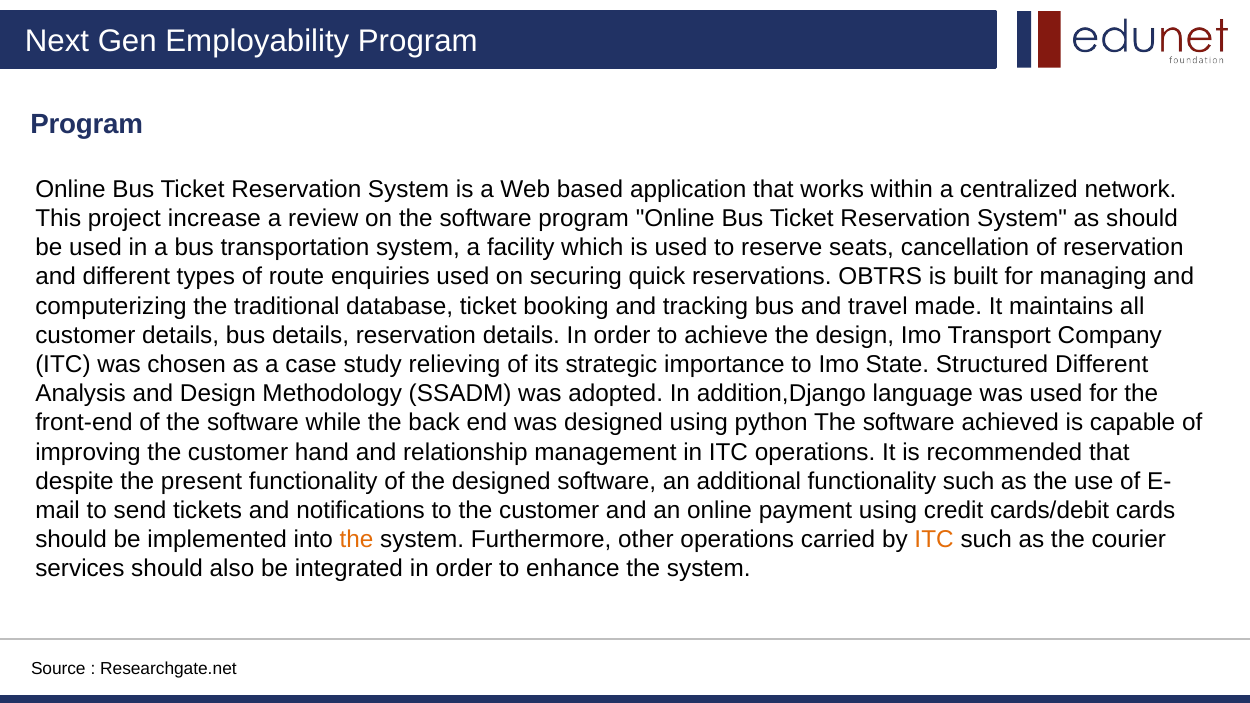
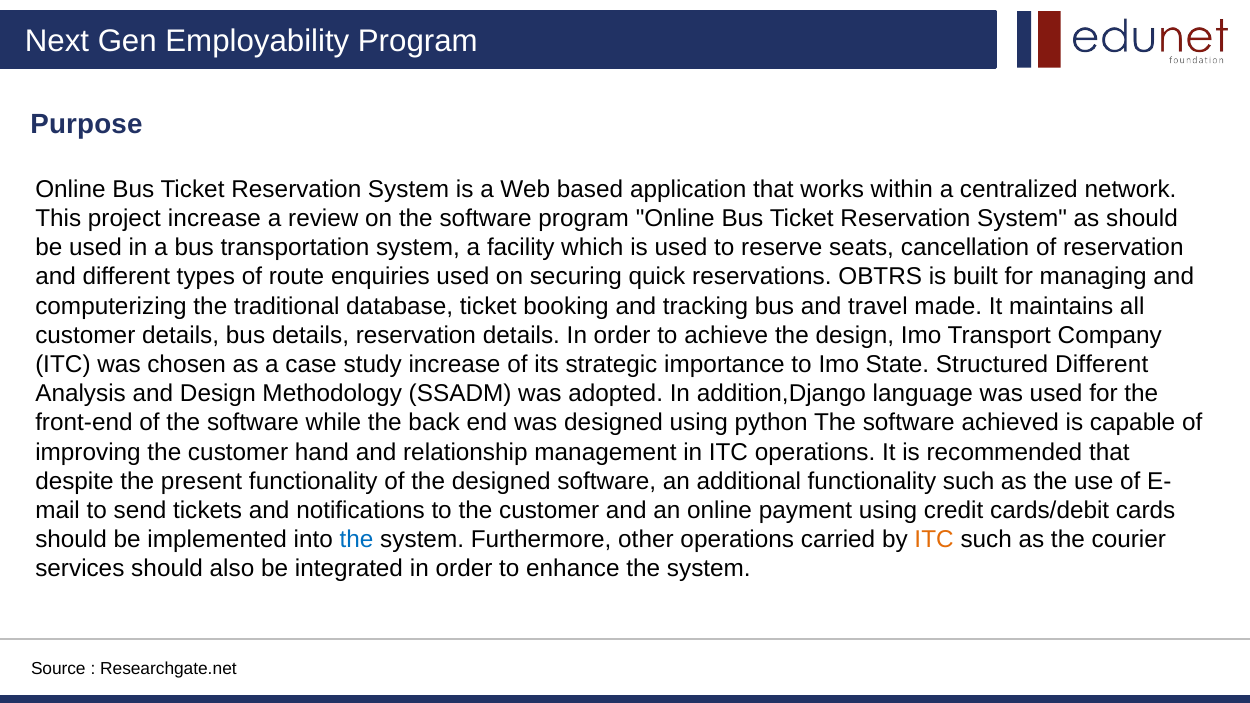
Program at (87, 124): Program -> Purpose
study relieving: relieving -> increase
the at (356, 540) colour: orange -> blue
